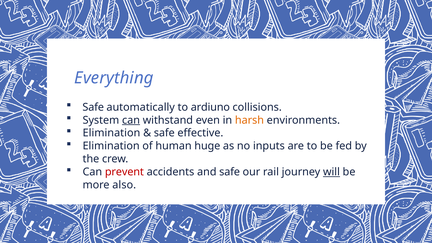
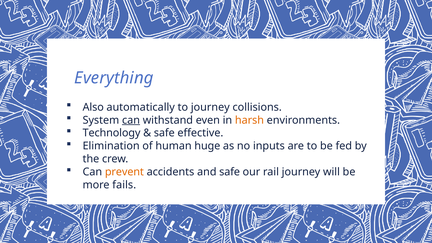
Safe at (93, 107): Safe -> Also
to ardiuno: ardiuno -> journey
Elimination at (111, 133): Elimination -> Technology
prevent colour: red -> orange
will underline: present -> none
also: also -> fails
